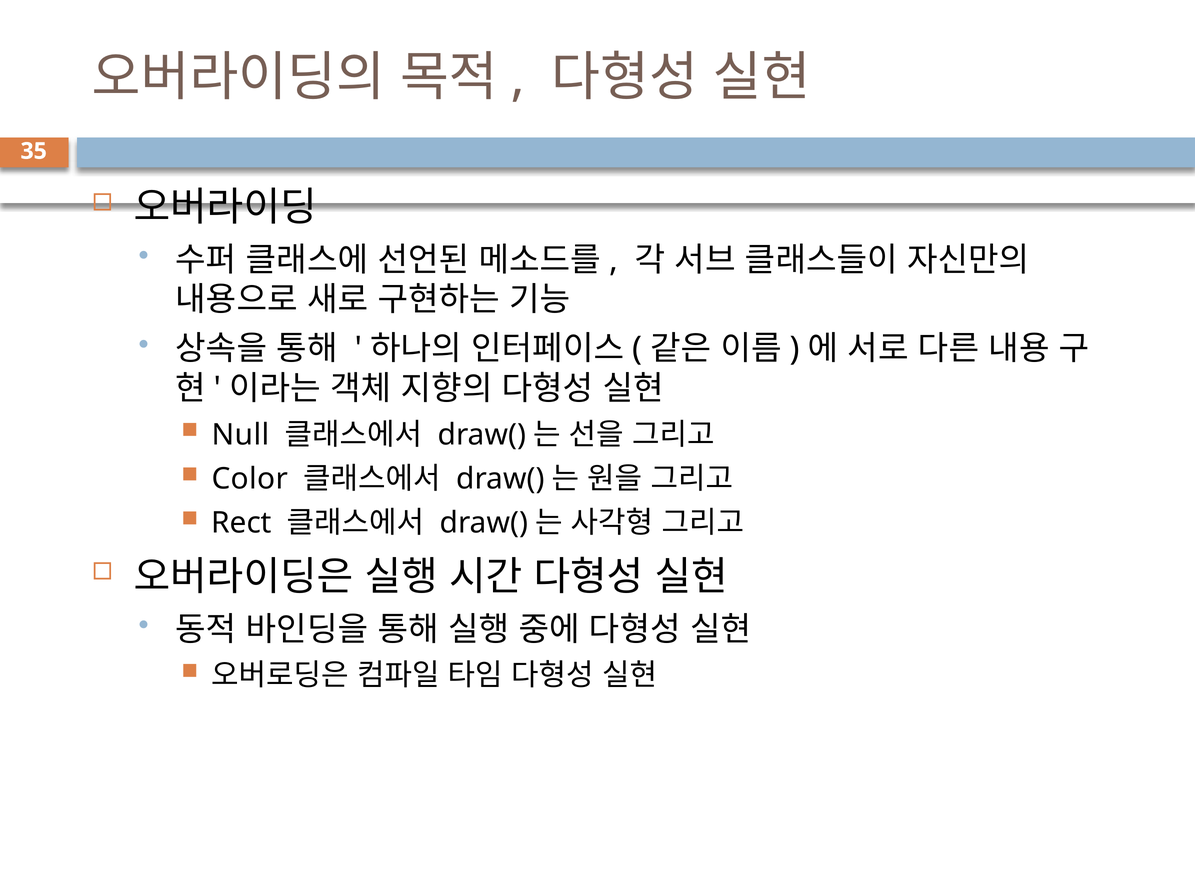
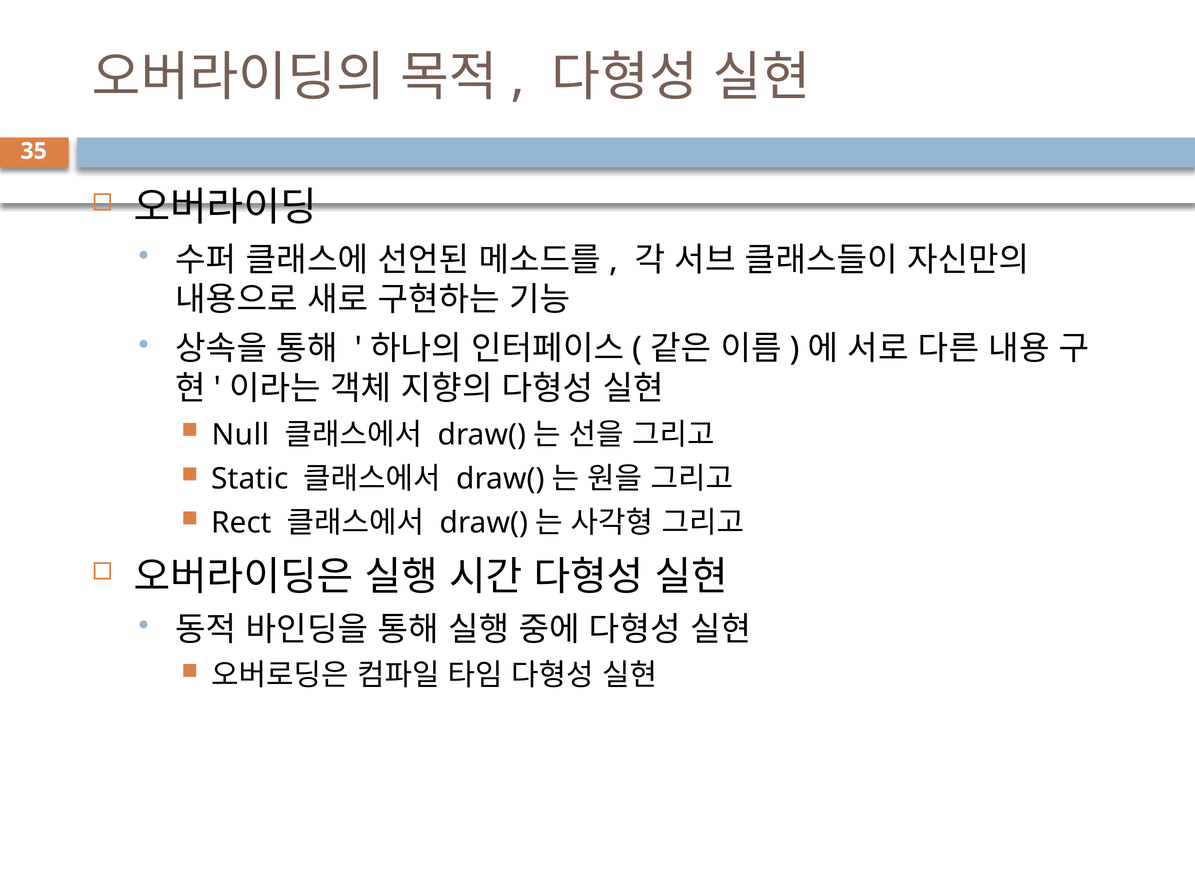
Color: Color -> Static
